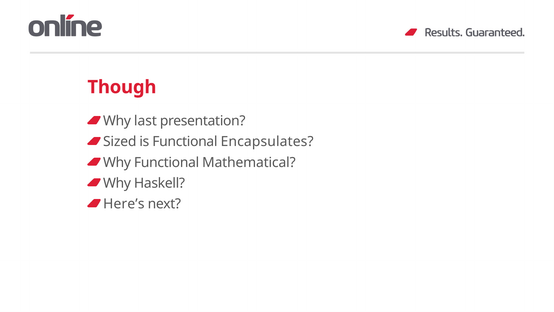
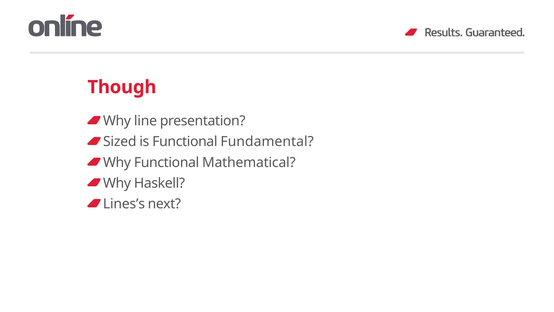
last: last -> line
Encapsulates: Encapsulates -> Fundamental
Here’s: Here’s -> Lines’s
